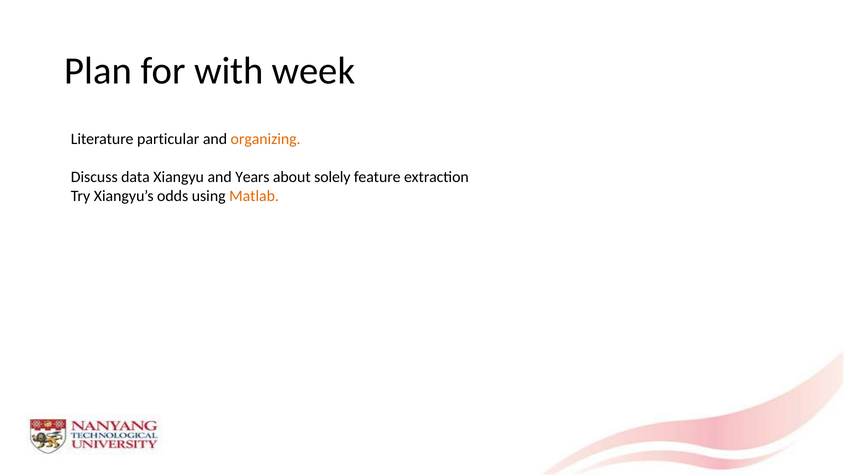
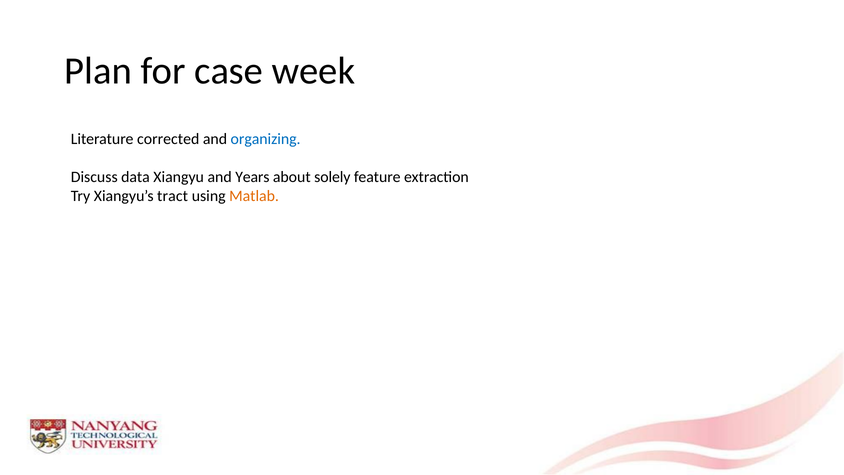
with: with -> case
particular: particular -> corrected
organizing colour: orange -> blue
odds: odds -> tract
